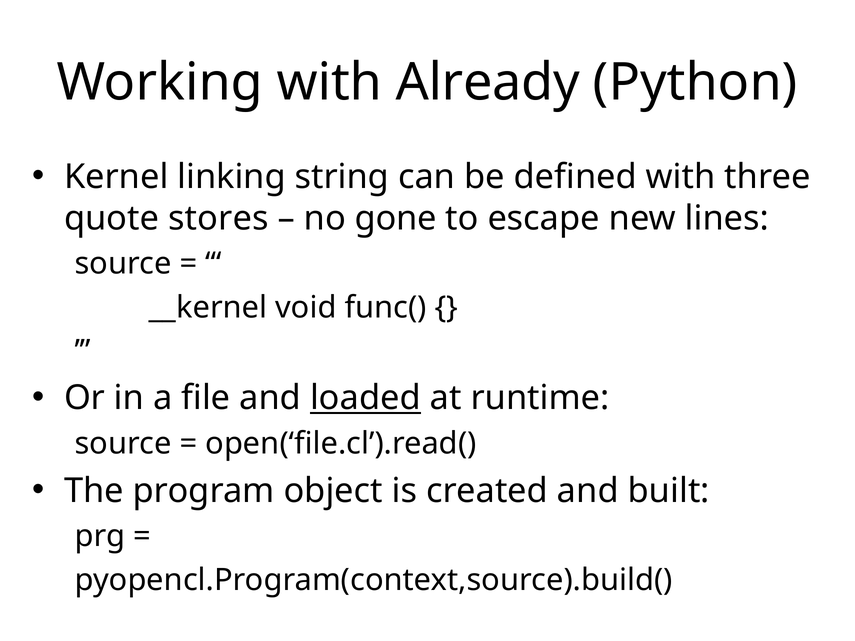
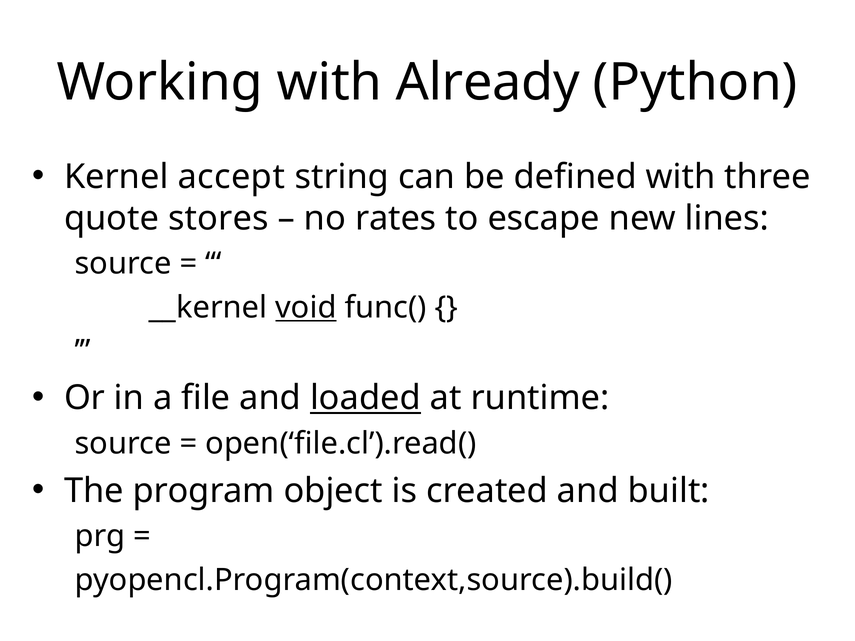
linking: linking -> accept
gone: gone -> rates
void underline: none -> present
